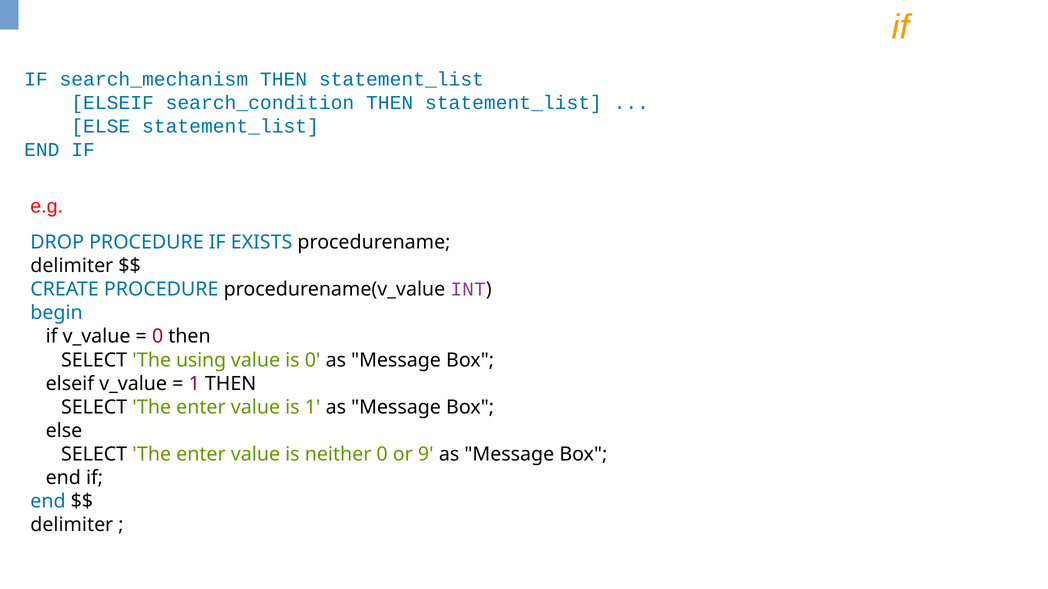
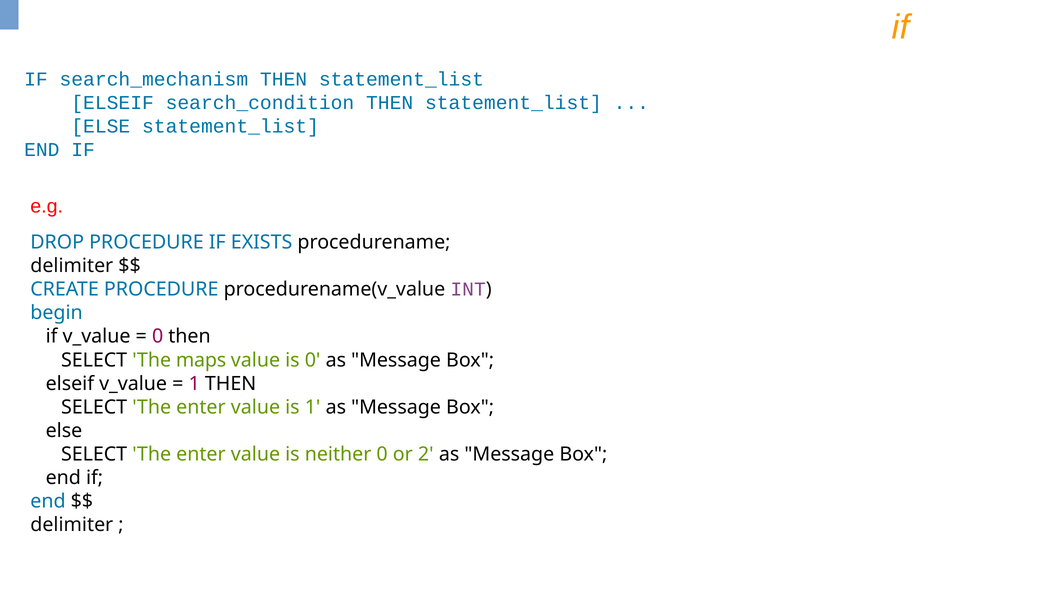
using: using -> maps
9: 9 -> 2
